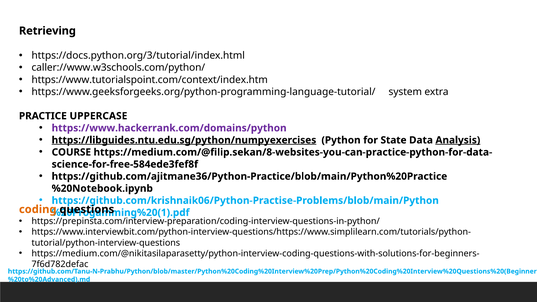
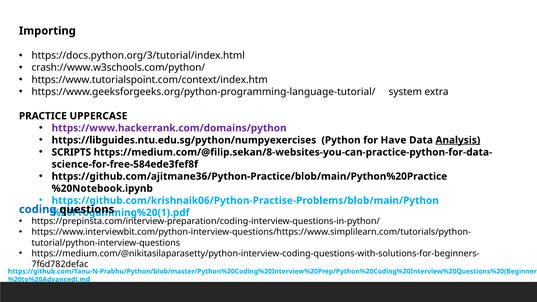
Retrieving: Retrieving -> Importing
caller://www.w3schools.com/python/: caller://www.w3schools.com/python/ -> crash://www.w3schools.com/python/
https://libguides.ntu.edu.sg/python/numpyexercises underline: present -> none
State: State -> Have
COURSE: COURSE -> SCRIPTS
coding colour: orange -> blue
